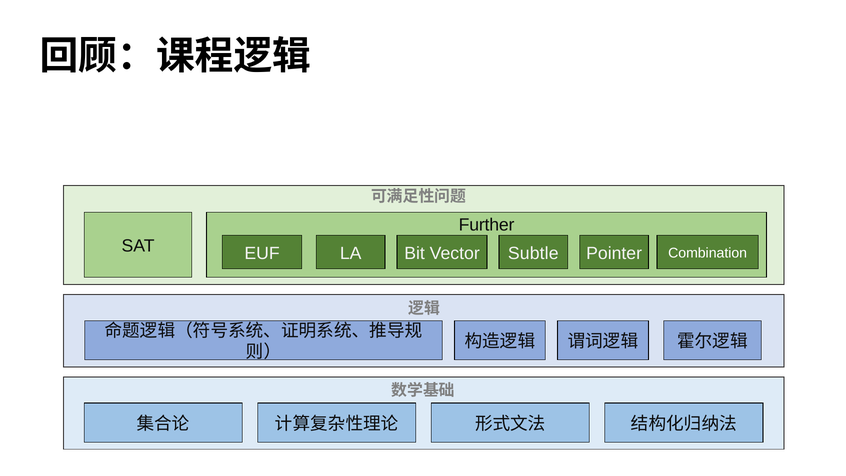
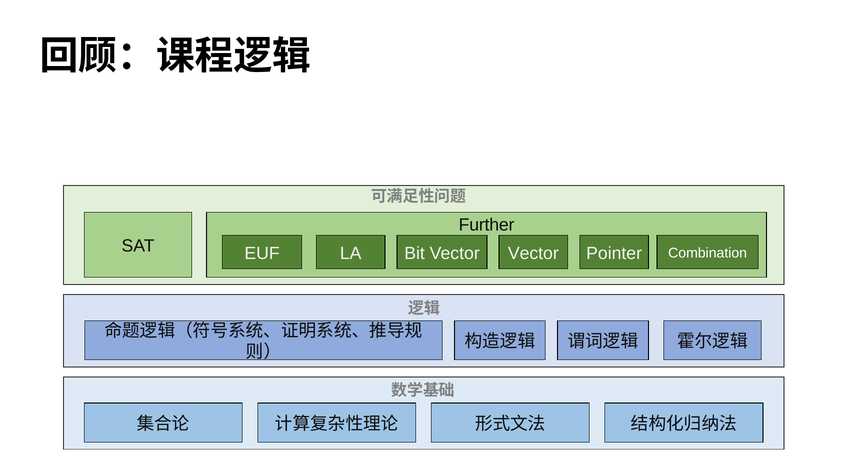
Vector Subtle: Subtle -> Vector
